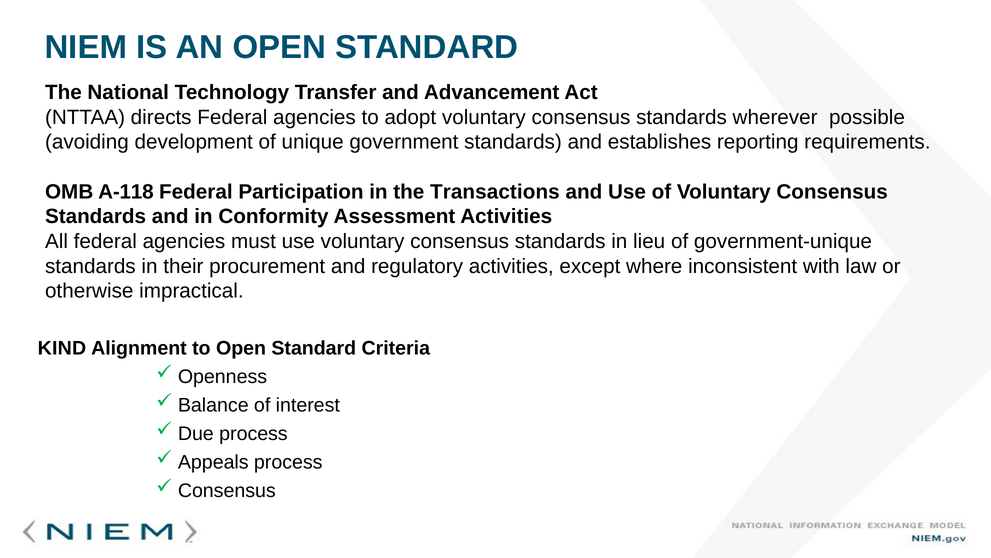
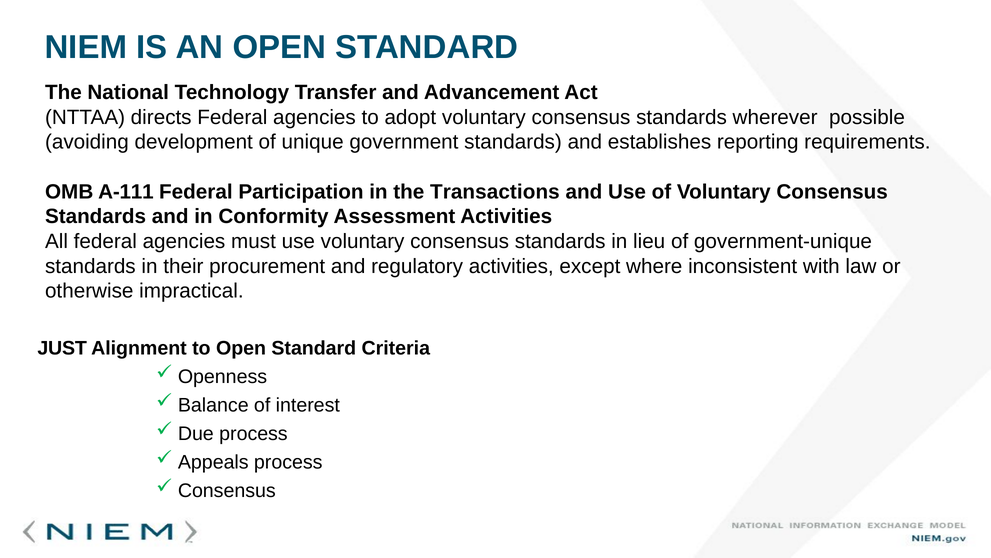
A-118: A-118 -> A-111
KIND: KIND -> JUST
